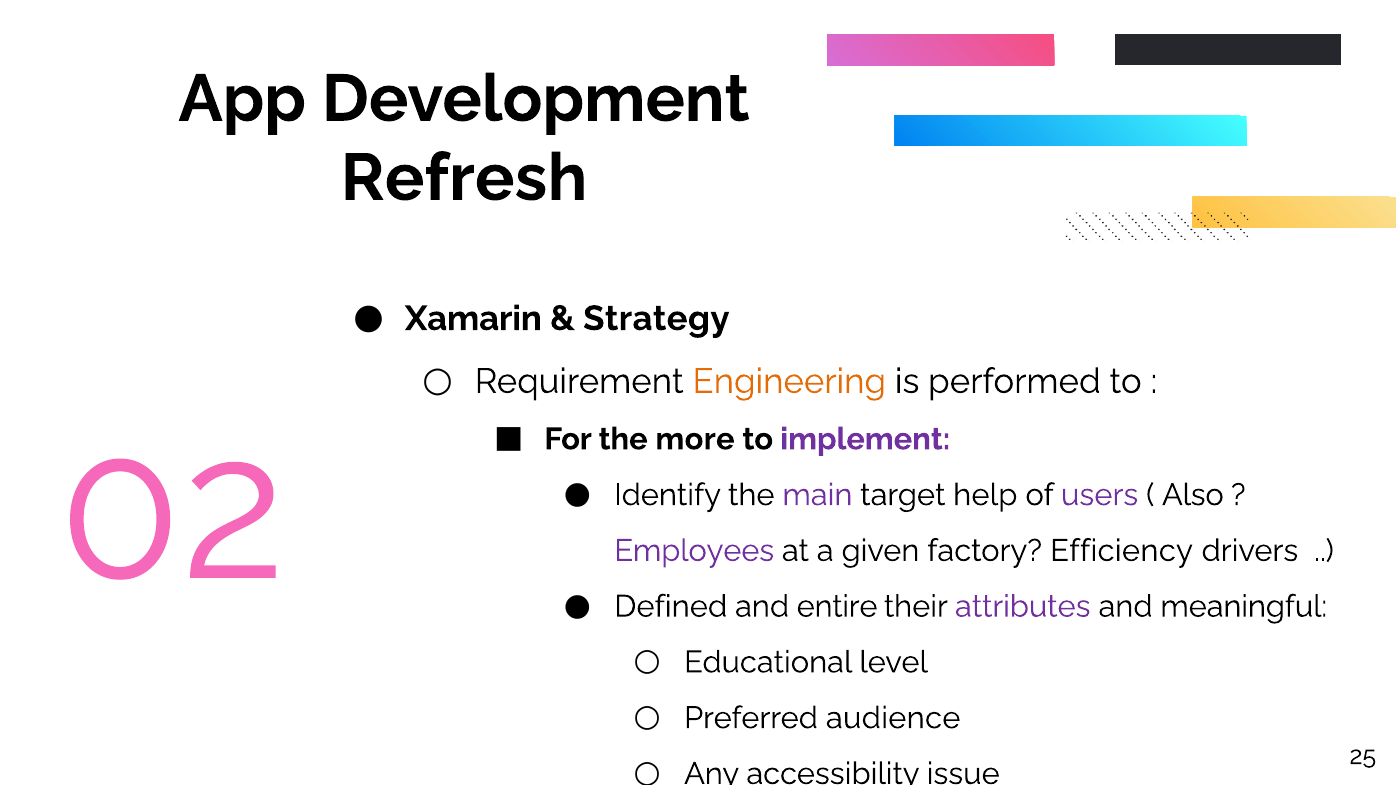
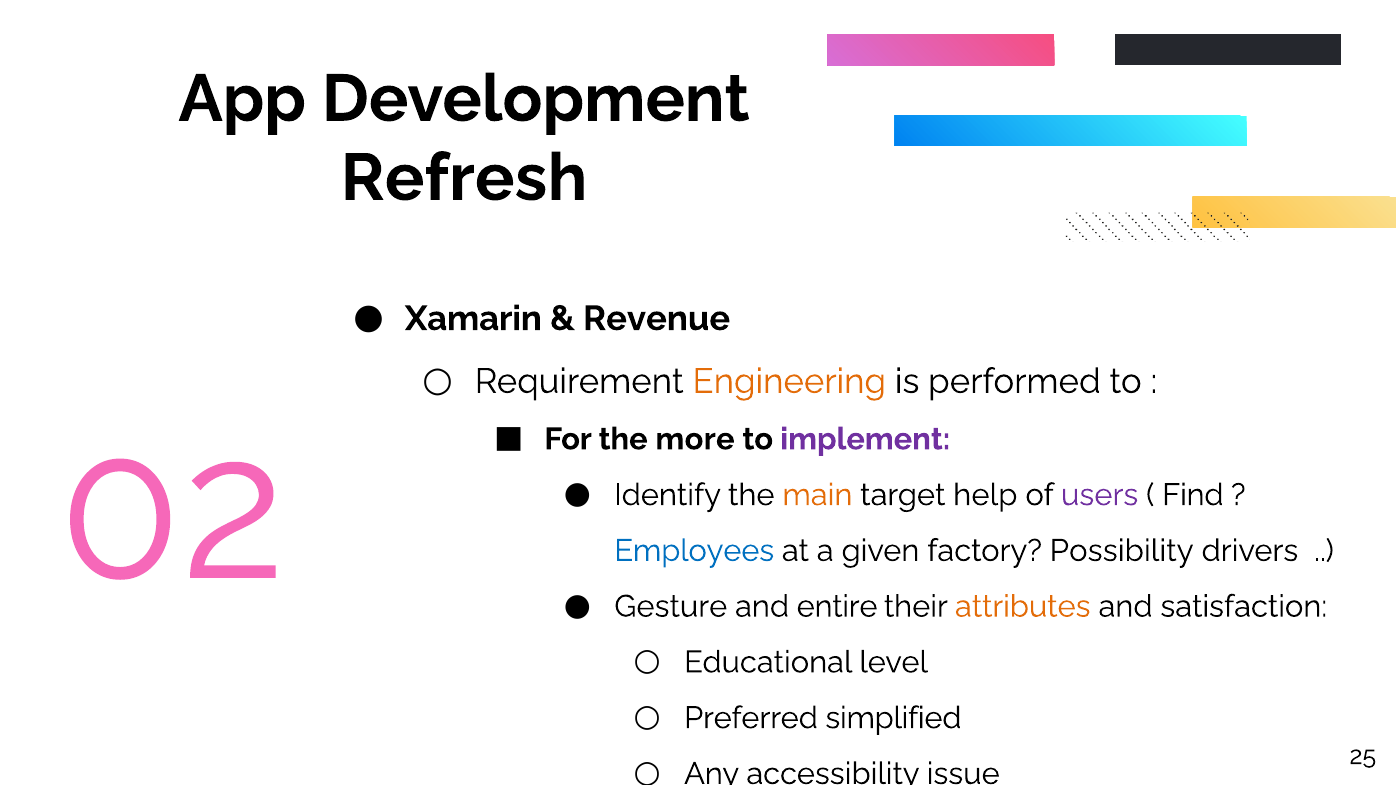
Strategy: Strategy -> Revenue
main colour: purple -> orange
Also: Also -> Find
Employees colour: purple -> blue
Efficiency: Efficiency -> Possibility
Defined: Defined -> Gesture
attributes colour: purple -> orange
meaningful: meaningful -> satisfaction
audience: audience -> simplified
